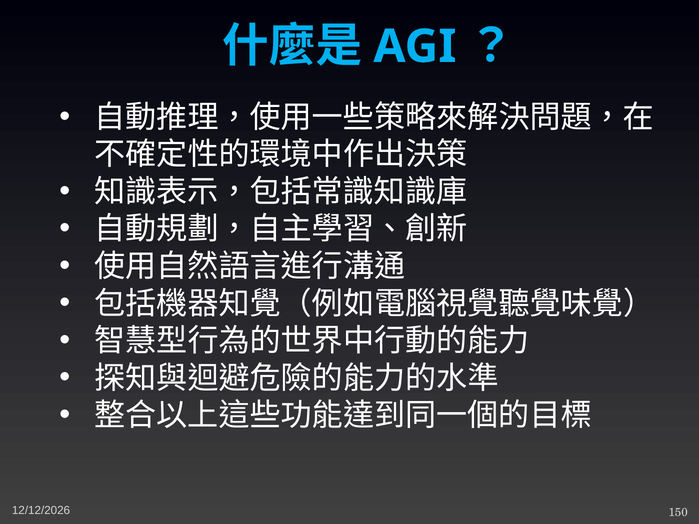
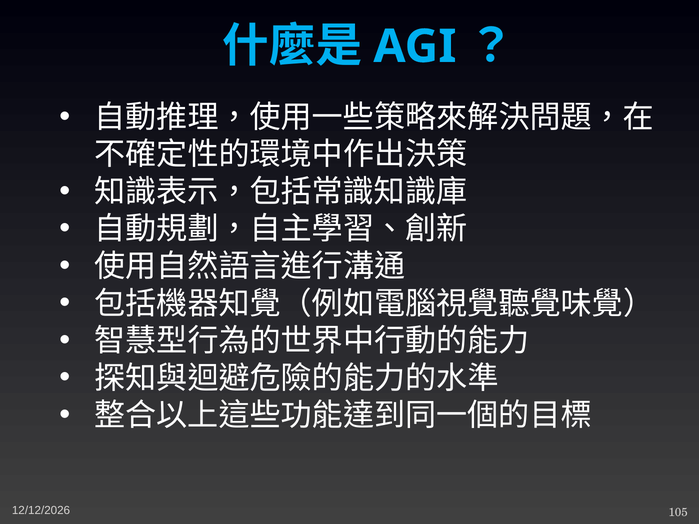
150: 150 -> 105
